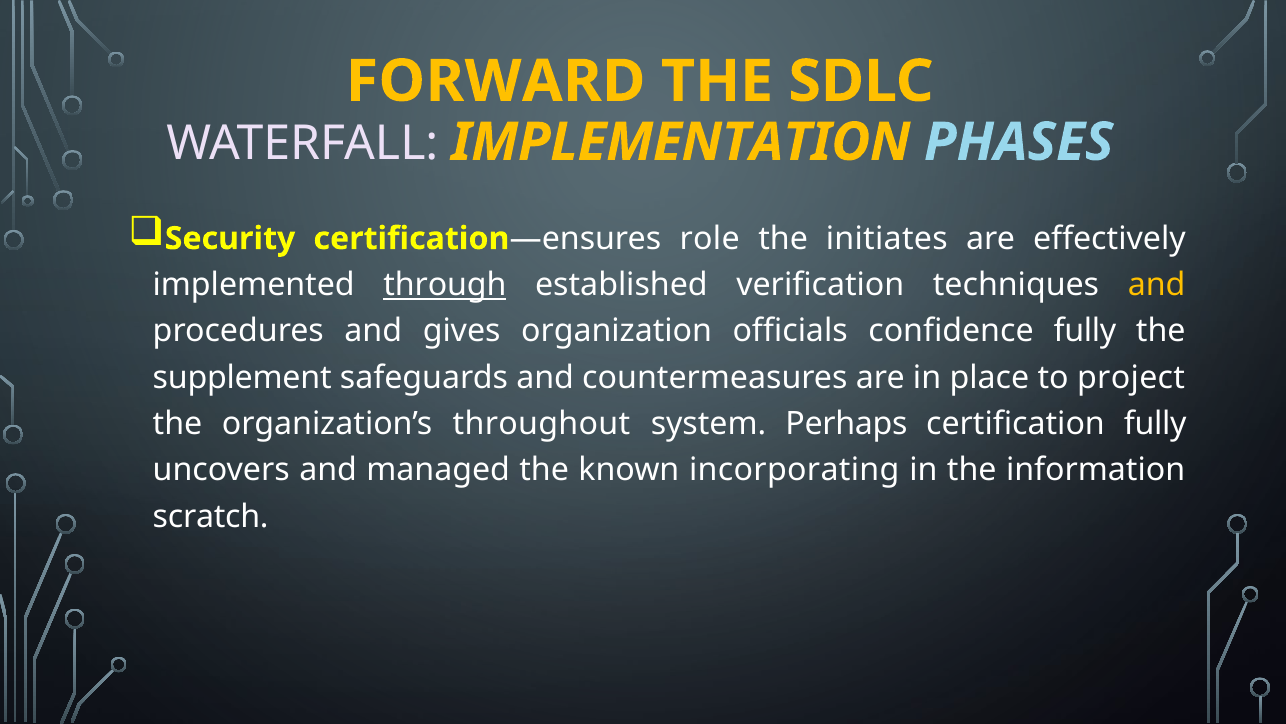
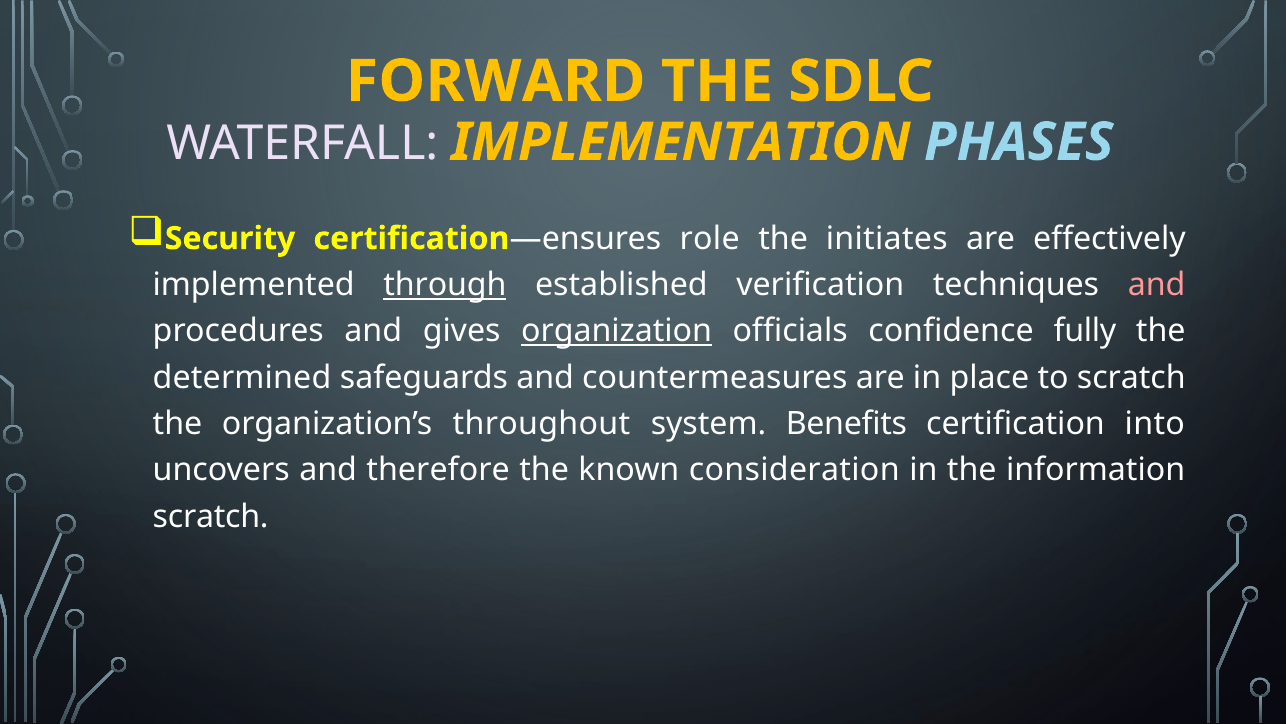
and at (1157, 285) colour: yellow -> pink
organization underline: none -> present
supplement: supplement -> determined
to project: project -> scratch
Perhaps: Perhaps -> Benefits
certification fully: fully -> into
managed: managed -> therefore
incorporating: incorporating -> consideration
